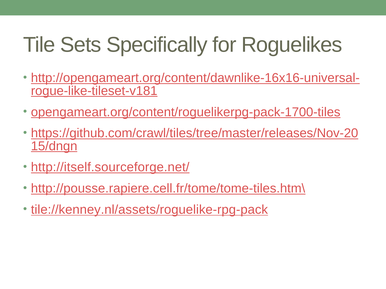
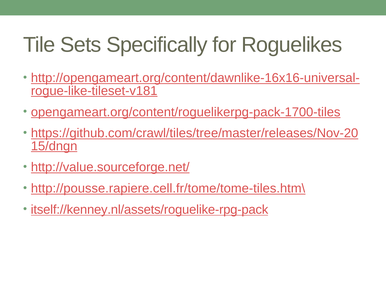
http://itself.sourceforge.net/: http://itself.sourceforge.net/ -> http://value.sourceforge.net/
tile://kenney.nl/assets/roguelike-rpg-pack: tile://kenney.nl/assets/roguelike-rpg-pack -> itself://kenney.nl/assets/roguelike-rpg-pack
